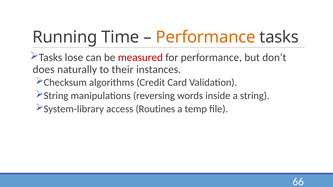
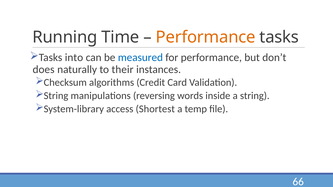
lose: lose -> into
measured colour: red -> blue
Routines: Routines -> Shortest
